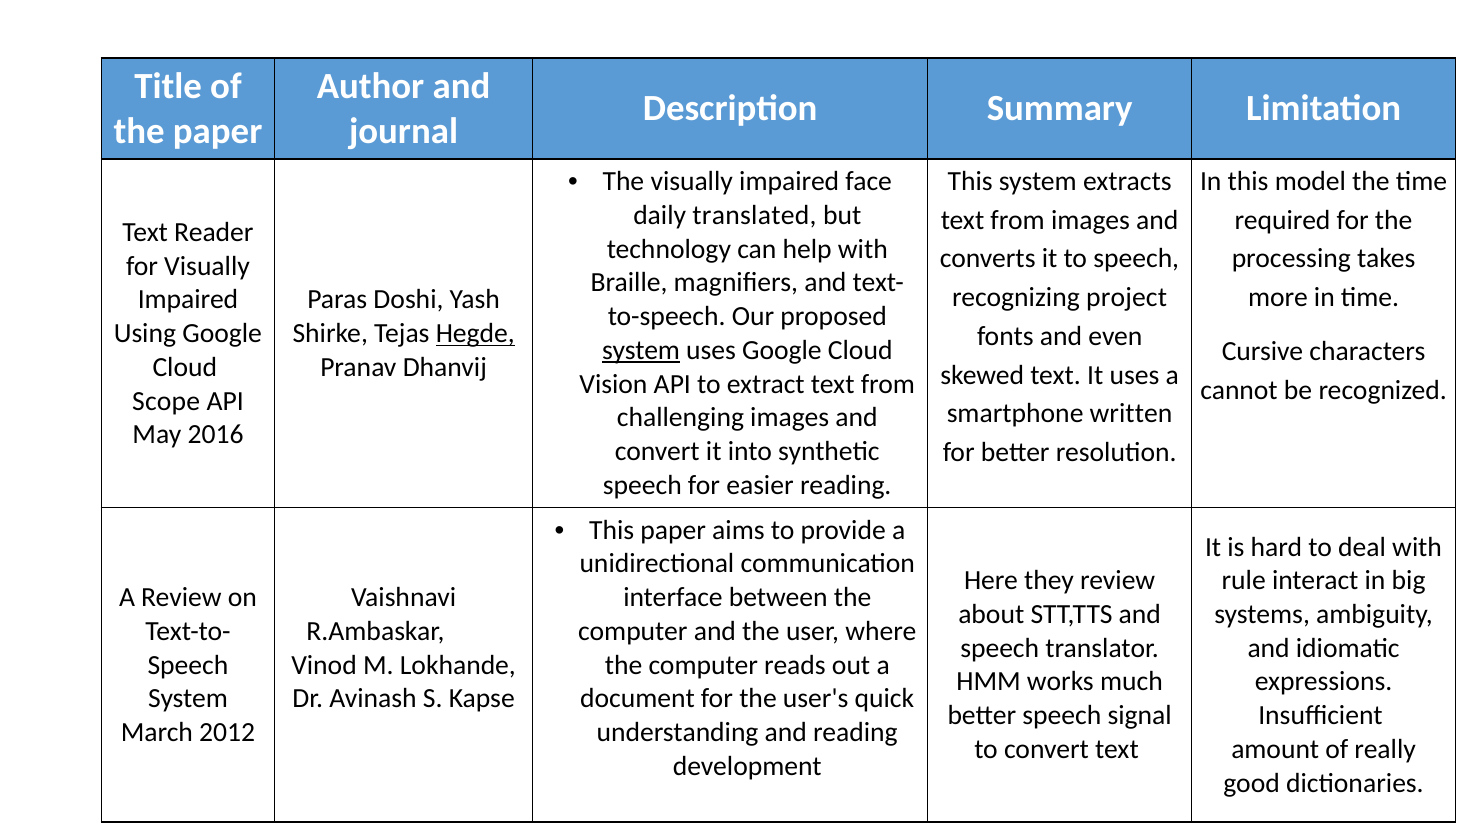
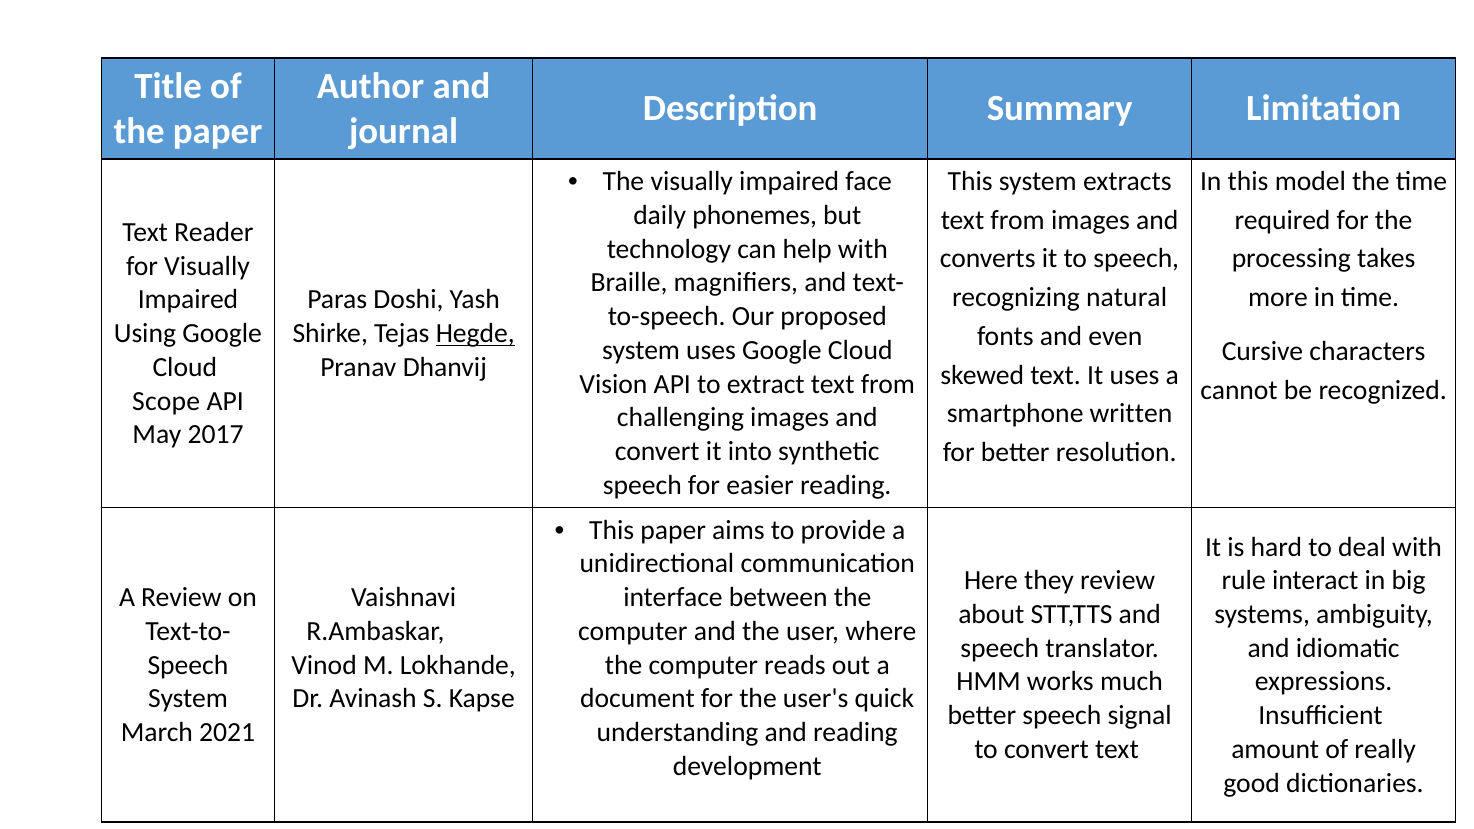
translated: translated -> phonemes
project: project -> natural
system at (641, 350) underline: present -> none
2016: 2016 -> 2017
2012: 2012 -> 2021
